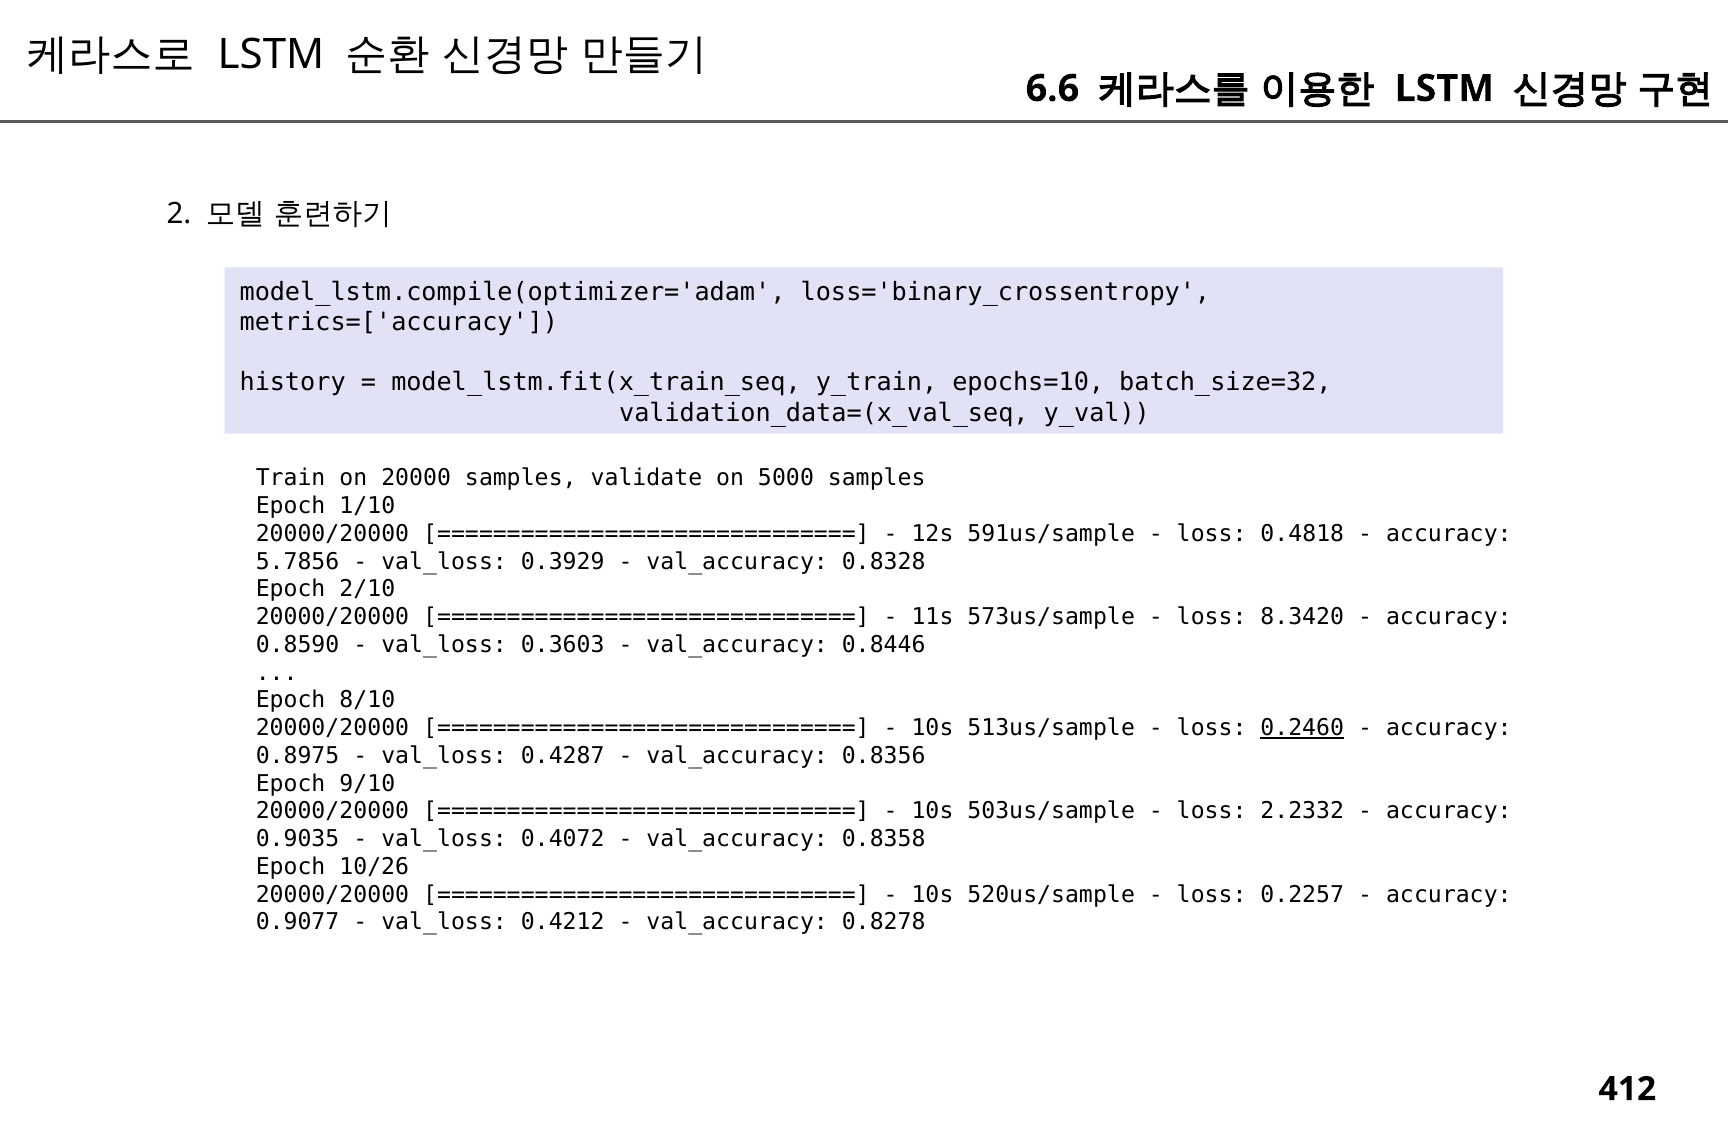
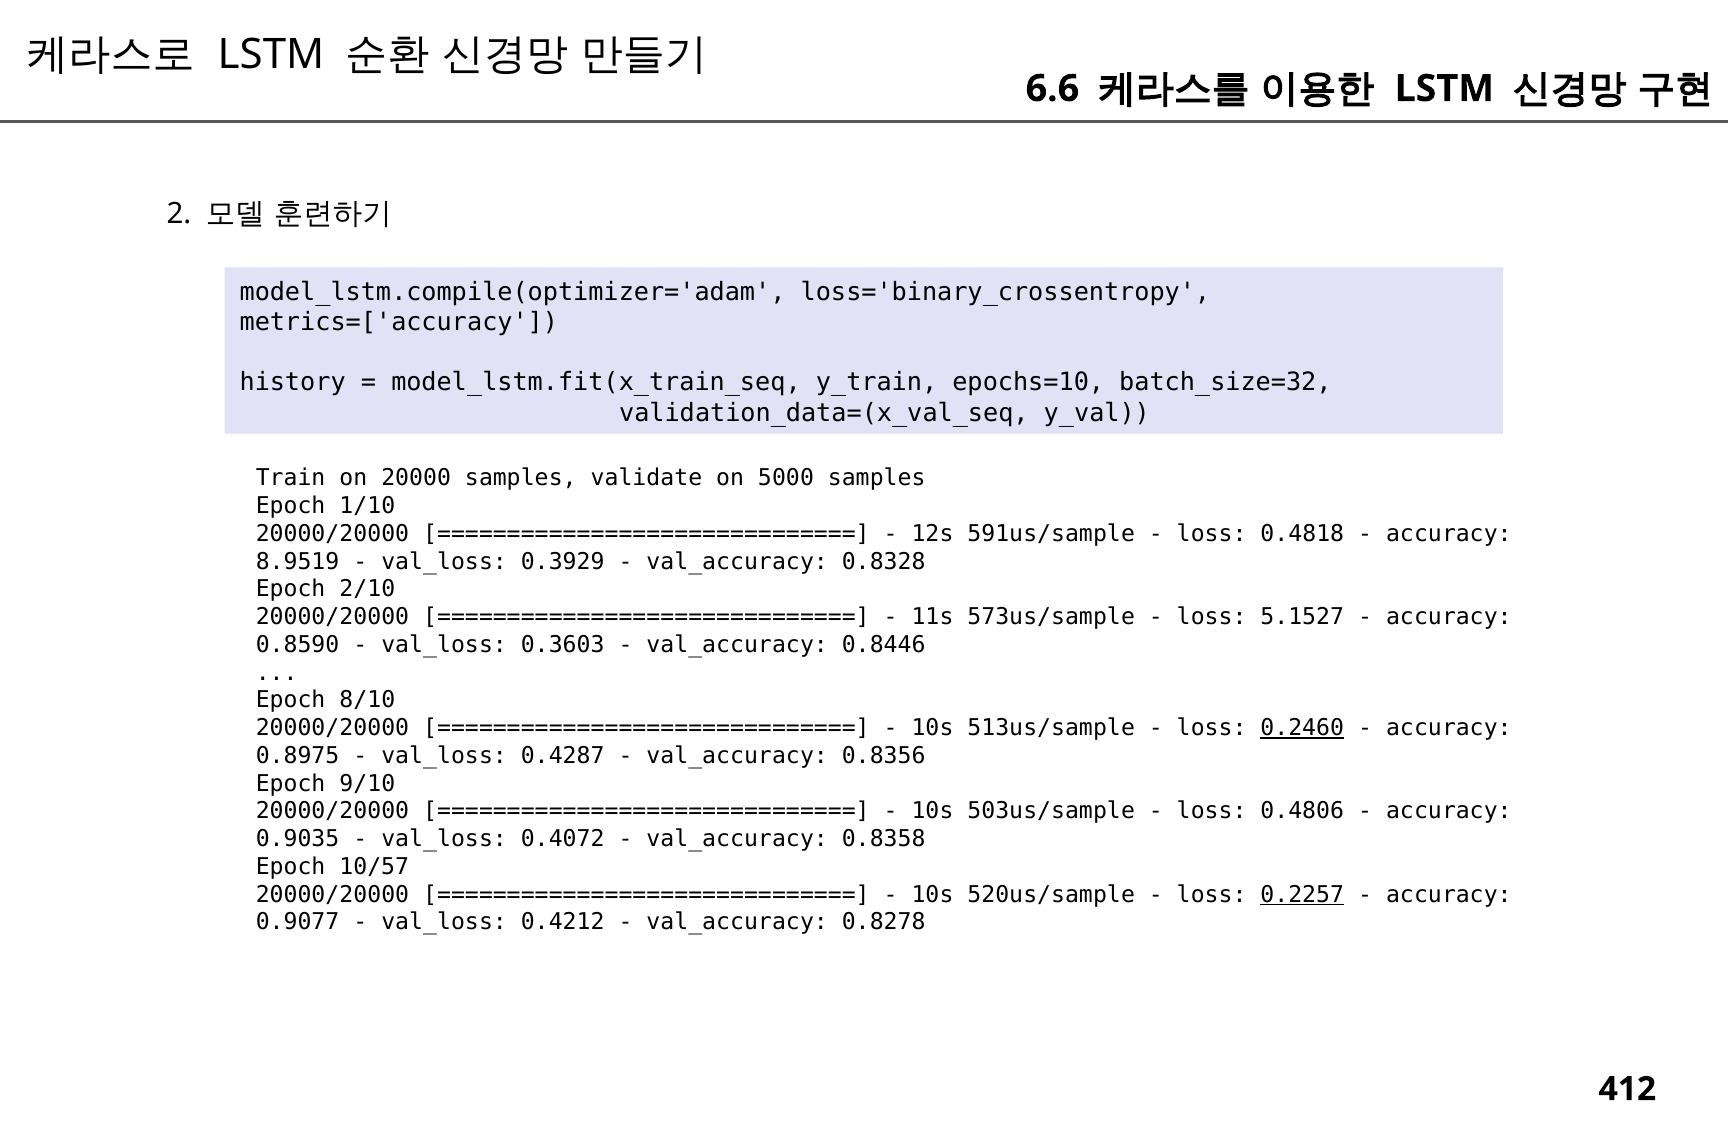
5.7856: 5.7856 -> 8.9519
8.3420: 8.3420 -> 5.1527
2.2332: 2.2332 -> 0.4806
10/26: 10/26 -> 10/57
0.2257 underline: none -> present
